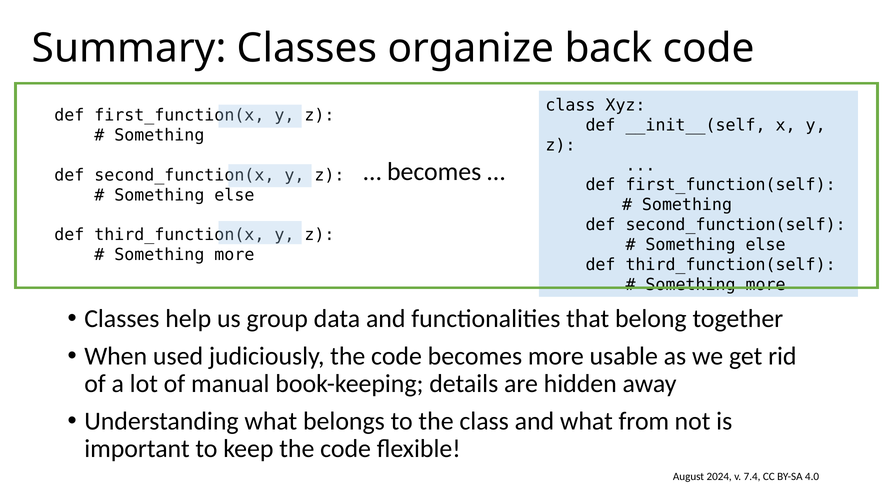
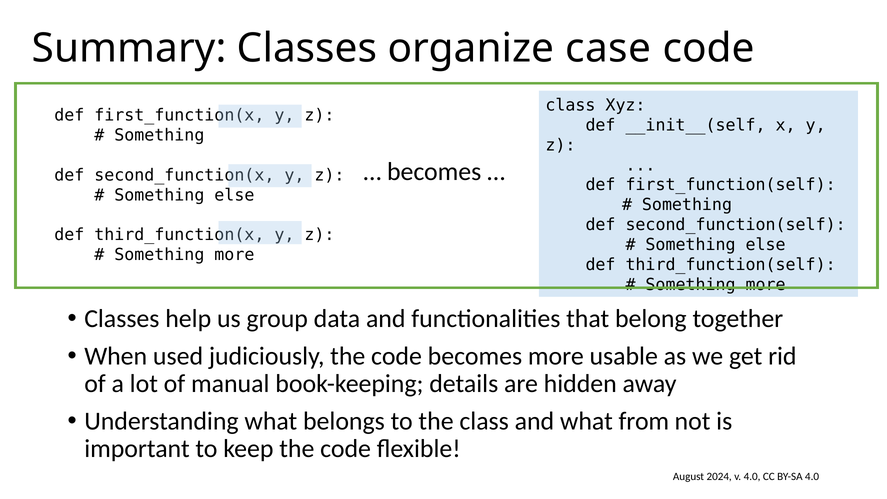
back: back -> case
v 7.4: 7.4 -> 4.0
